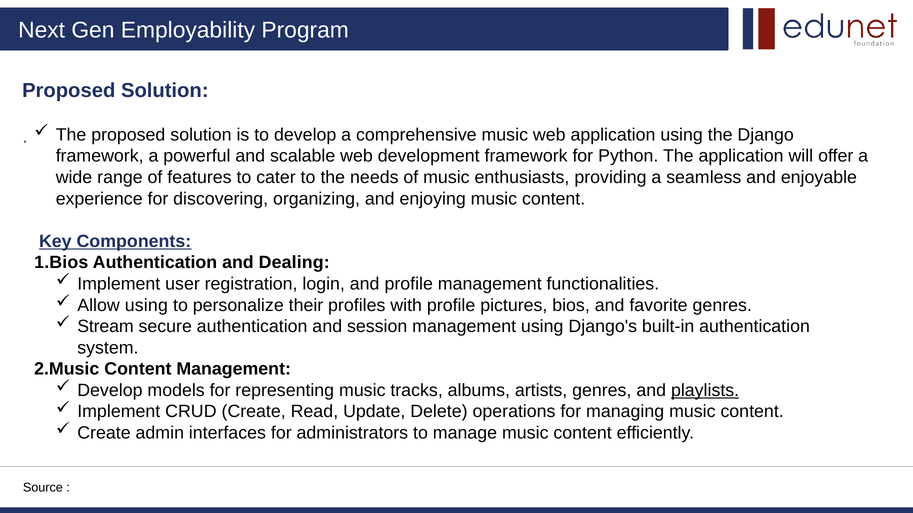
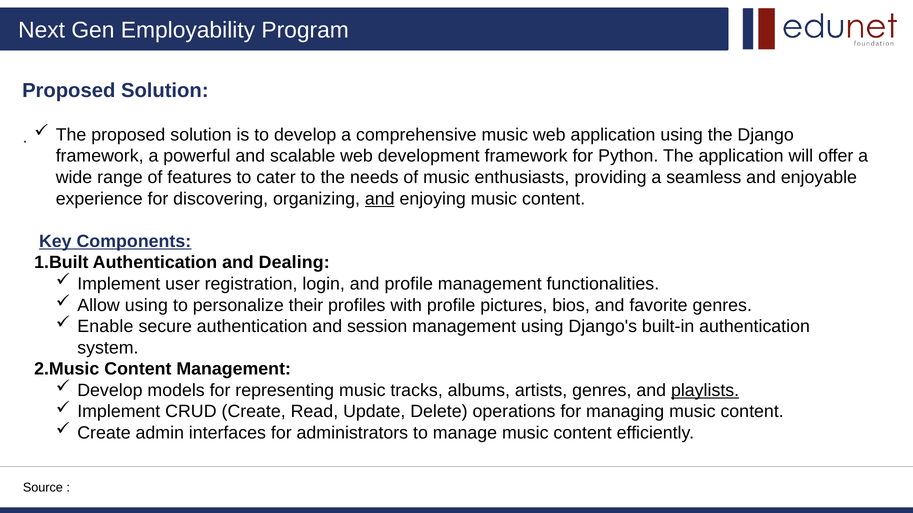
and at (380, 199) underline: none -> present
1.Bios: 1.Bios -> 1.Built
Stream: Stream -> Enable
